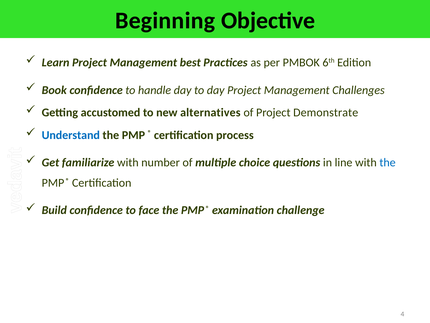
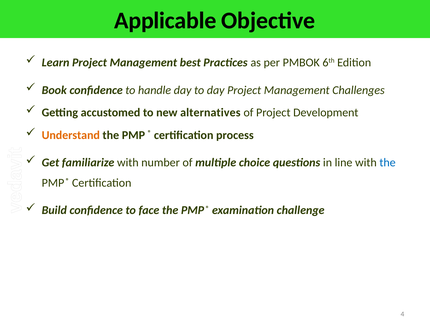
Beginning: Beginning -> Applicable
Demonstrate: Demonstrate -> Development
Understand colour: blue -> orange
